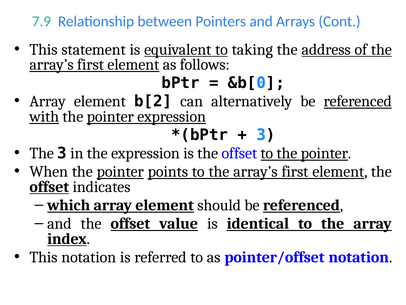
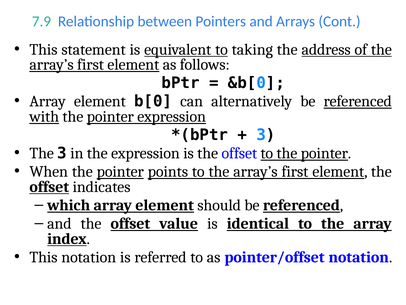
b[2: b[2 -> b[0
